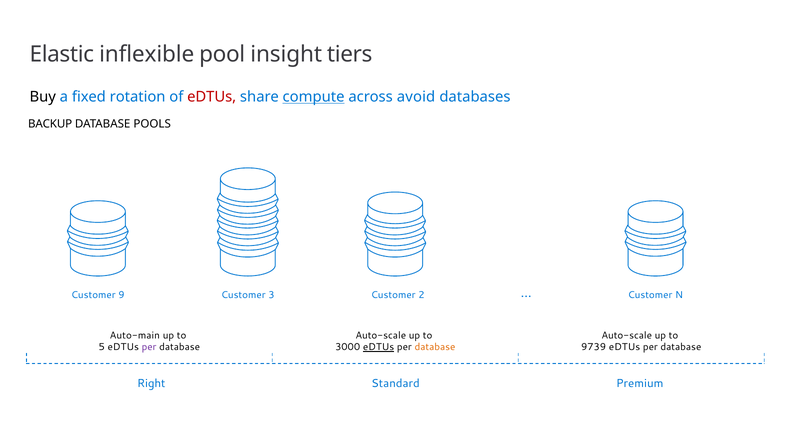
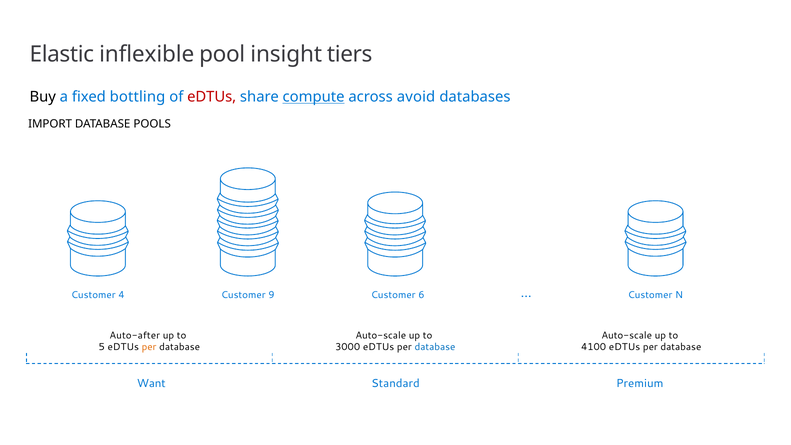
rotation: rotation -> bottling
BACKUP: BACKUP -> IMPORT
9: 9 -> 4
3: 3 -> 9
2: 2 -> 6
Auto-main: Auto-main -> Auto-after
per at (149, 347) colour: purple -> orange
eDTUs at (379, 347) underline: present -> none
database at (435, 347) colour: orange -> blue
9739: 9739 -> 4100
Right: Right -> Want
